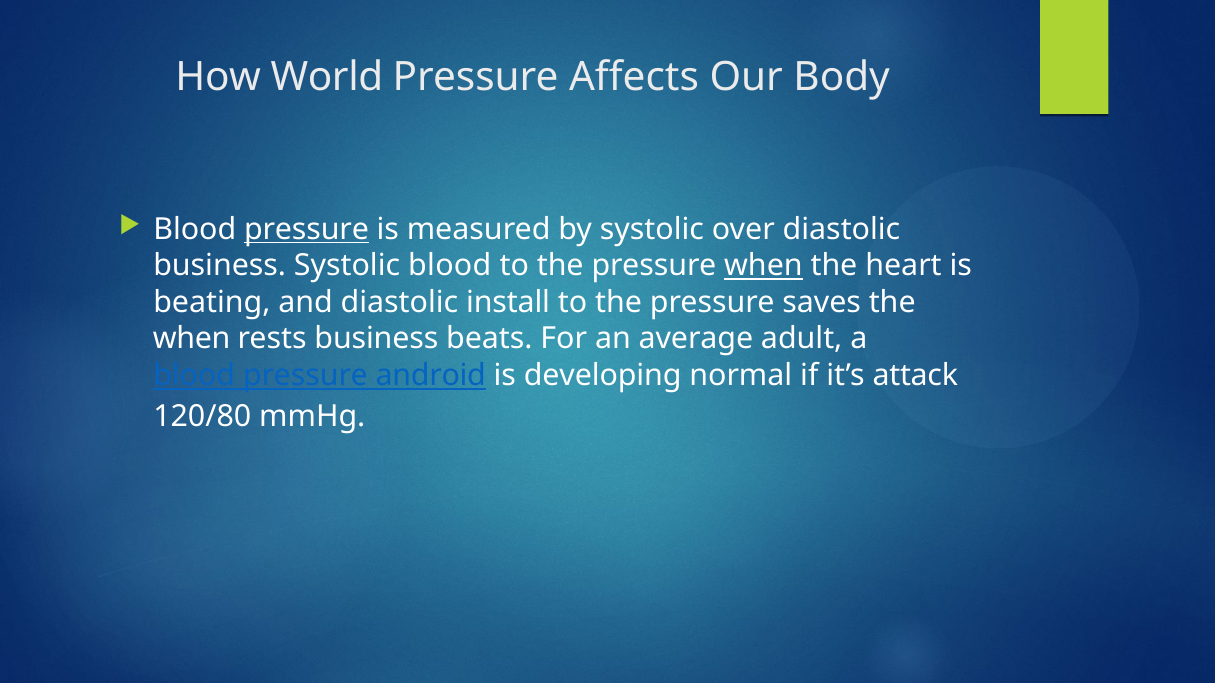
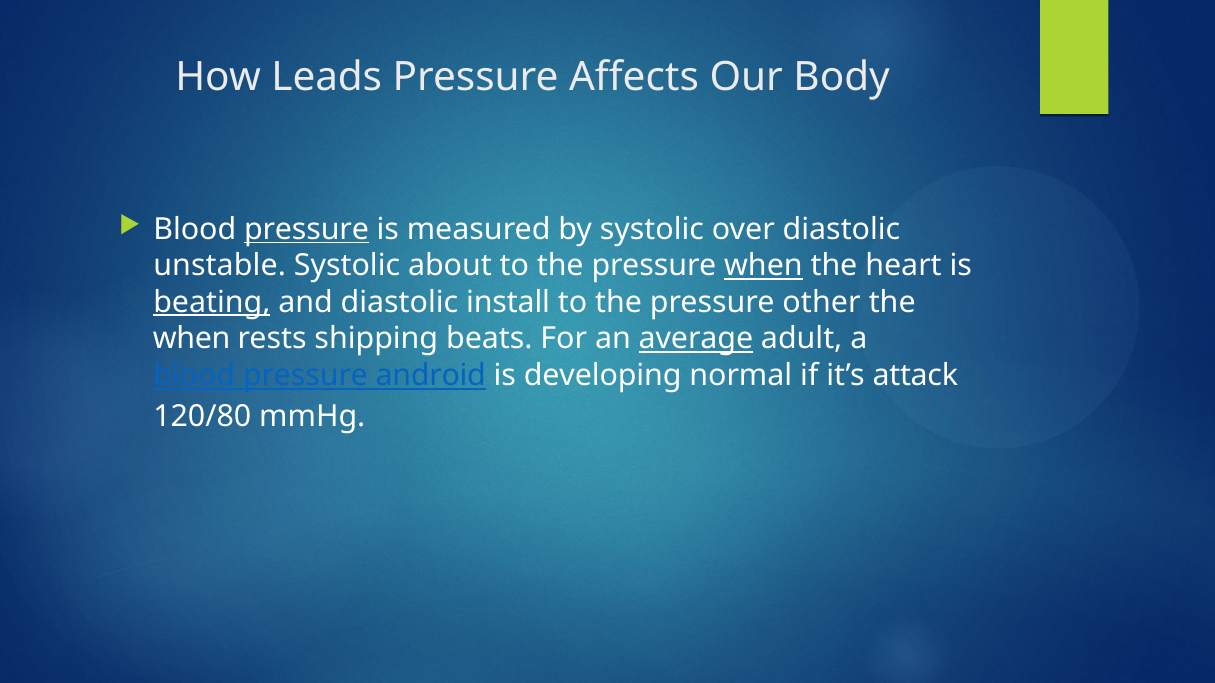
World: World -> Leads
business at (220, 266): business -> unstable
Systolic blood: blood -> about
beating underline: none -> present
saves: saves -> other
rests business: business -> shipping
average underline: none -> present
